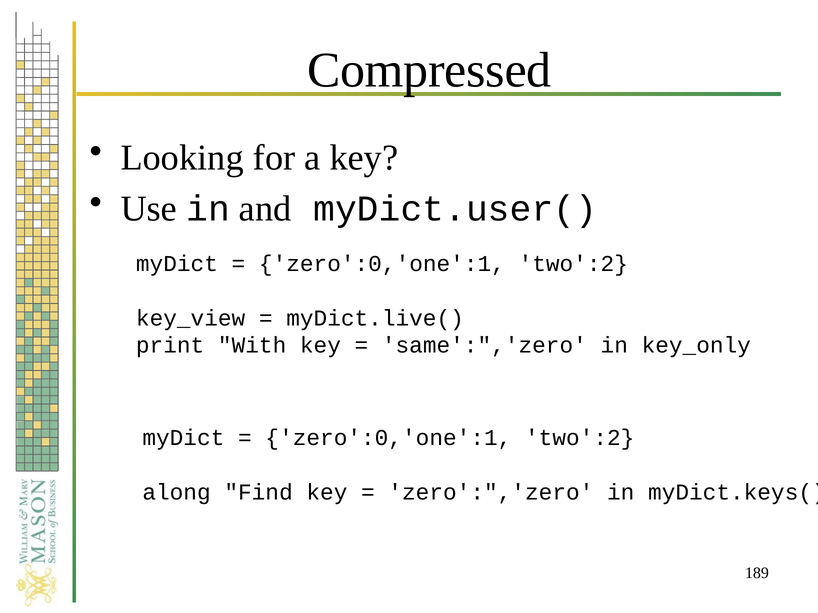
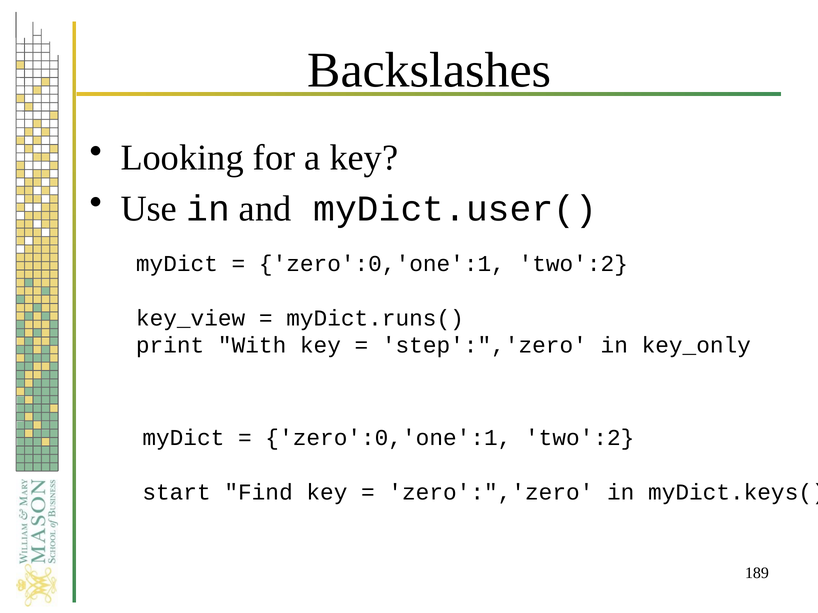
Compressed: Compressed -> Backslashes
myDict.live(: myDict.live( -> myDict.runs(
same':",'zero: same':",'zero -> step':",'zero
along: along -> start
